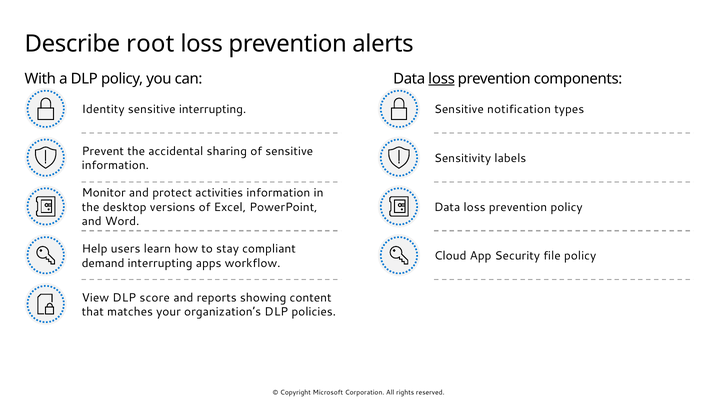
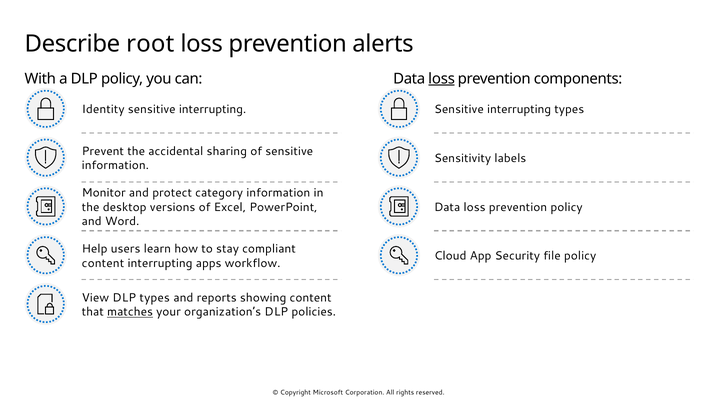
notification at (519, 109): notification -> interrupting
activities: activities -> category
demand at (103, 263): demand -> content
DLP score: score -> types
matches underline: none -> present
